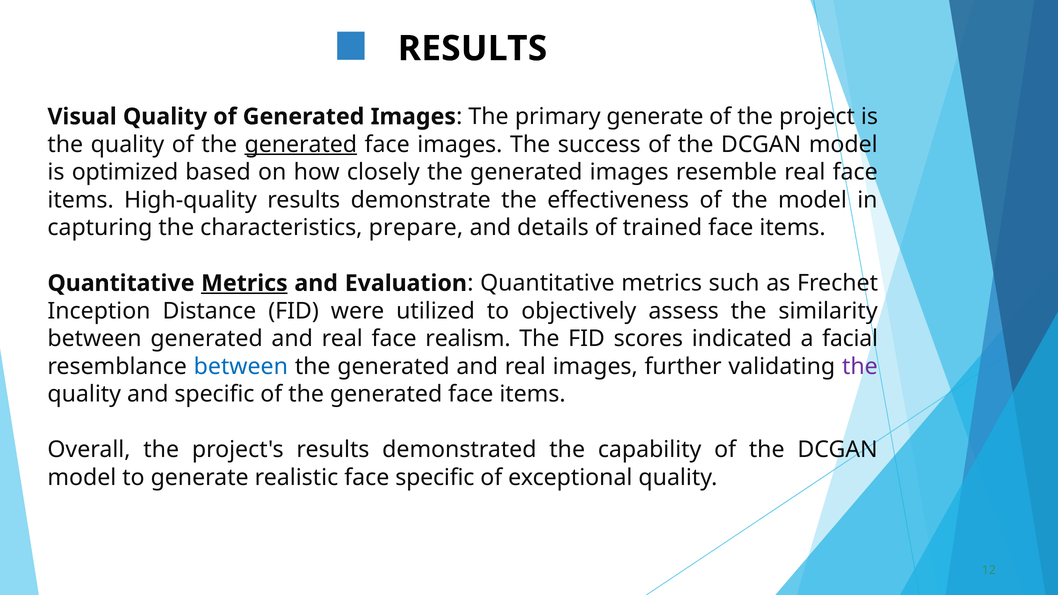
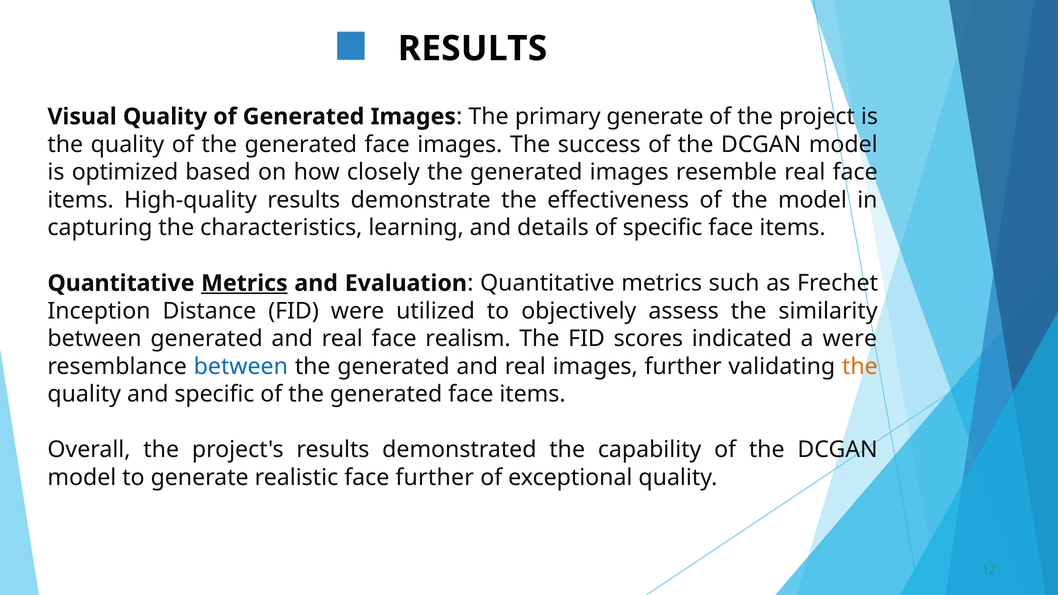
generated at (301, 144) underline: present -> none
prepare: prepare -> learning
of trained: trained -> specific
a facial: facial -> were
the at (860, 367) colour: purple -> orange
face specific: specific -> further
